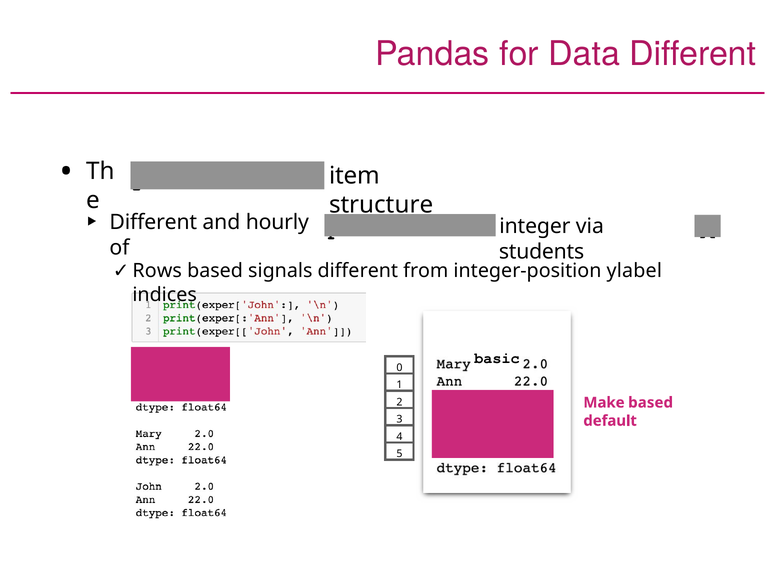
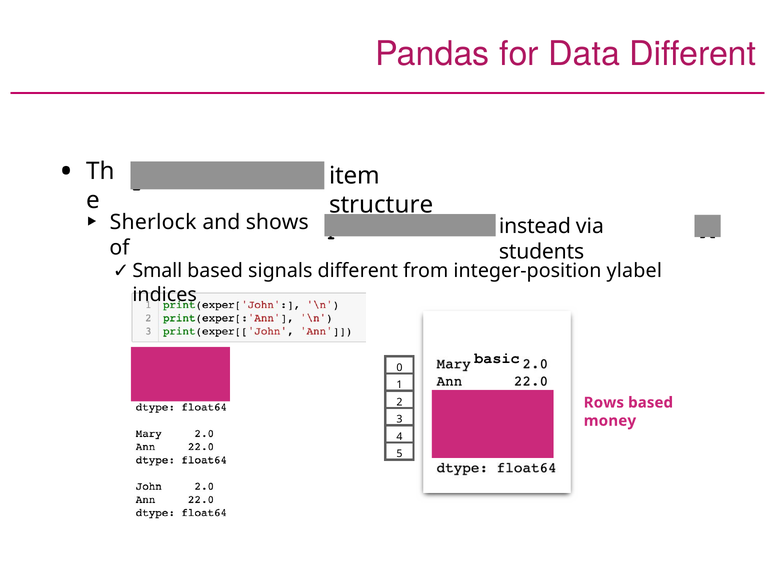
Different at (153, 222): Different -> Sherlock
hourly: hourly -> shows
integer: integer -> instead
Rows: Rows -> Small
Make: Make -> Rows
default: default -> money
